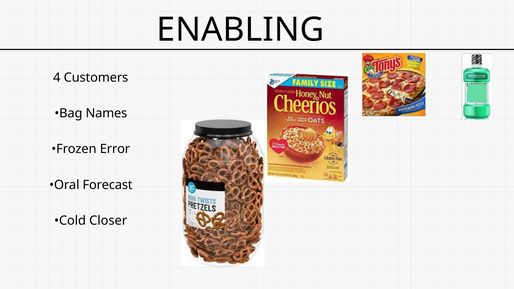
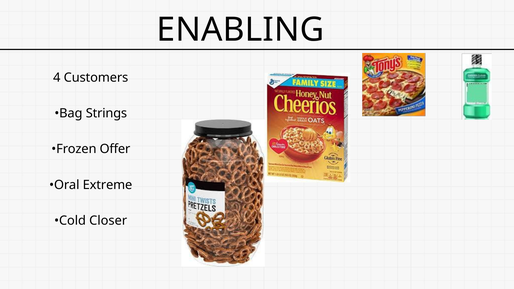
Names: Names -> Strings
Error: Error -> Offer
Forecast: Forecast -> Extreme
